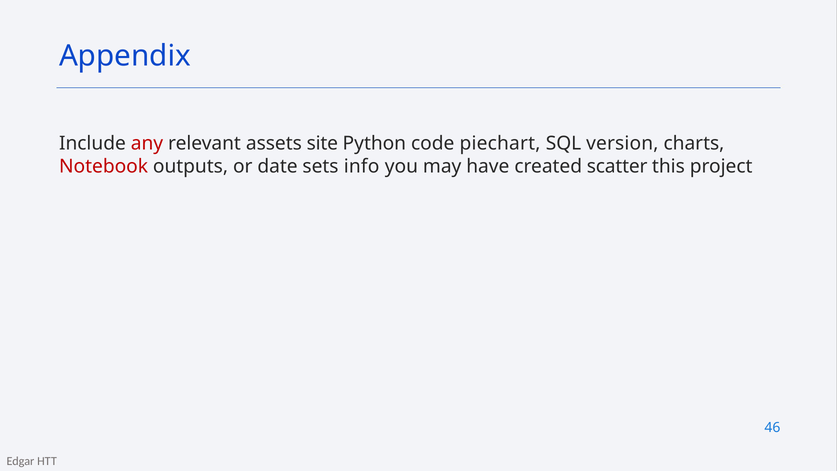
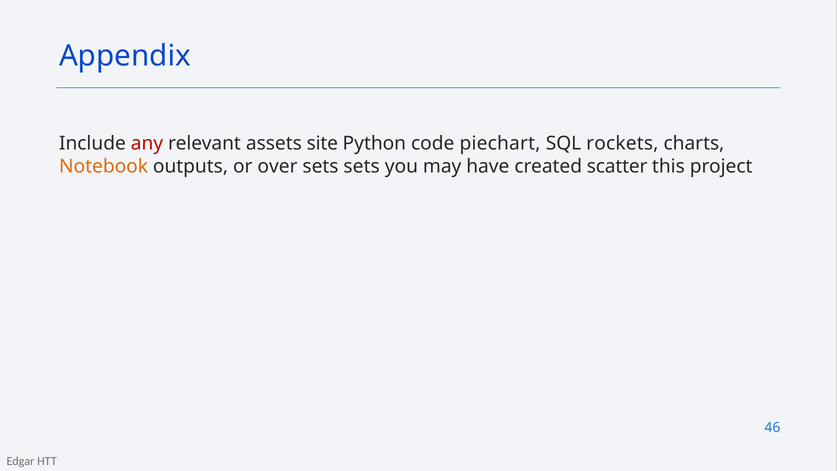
version: version -> rockets
Notebook colour: red -> orange
date: date -> over
sets info: info -> sets
